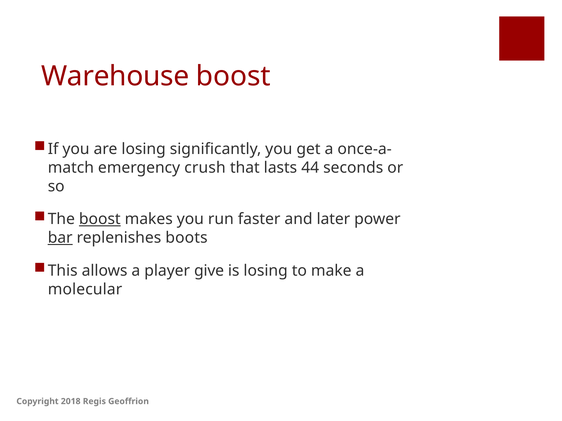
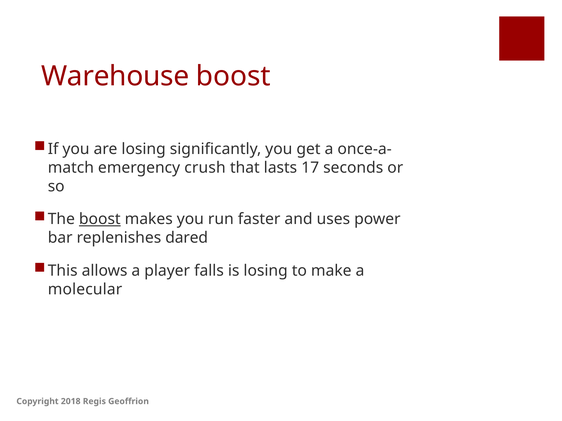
44: 44 -> 17
later: later -> uses
bar underline: present -> none
boots: boots -> dared
give: give -> falls
